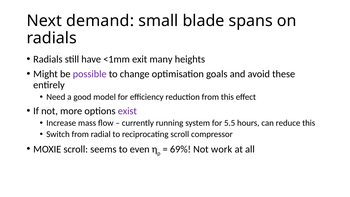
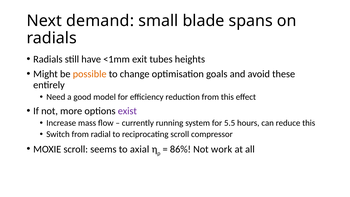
many: many -> tubes
possible colour: purple -> orange
even: even -> axial
69%: 69% -> 86%
